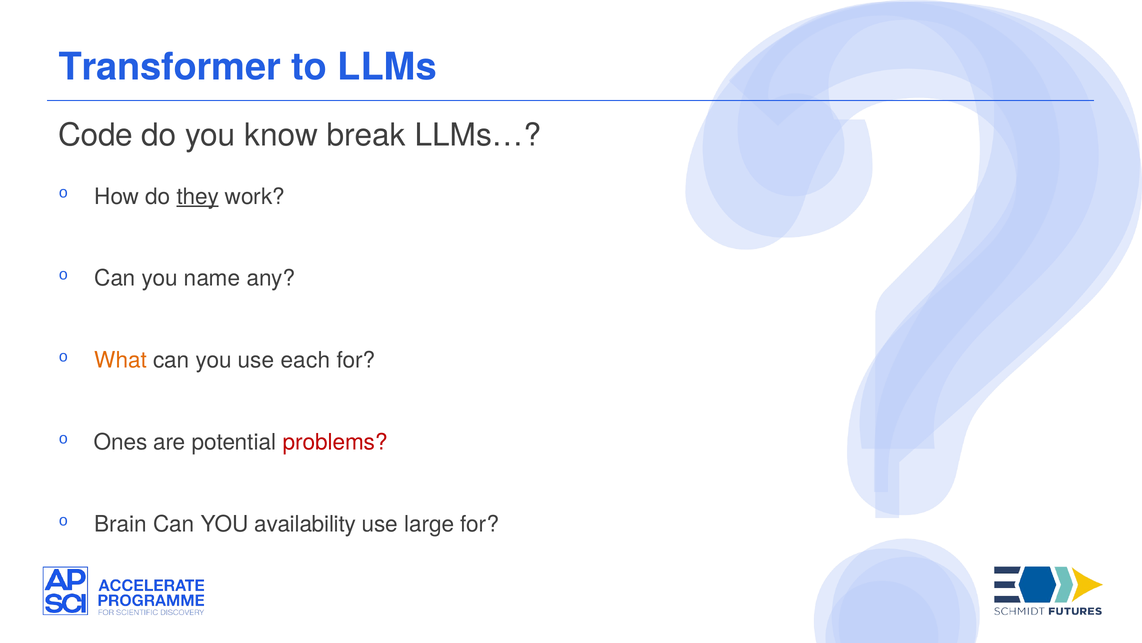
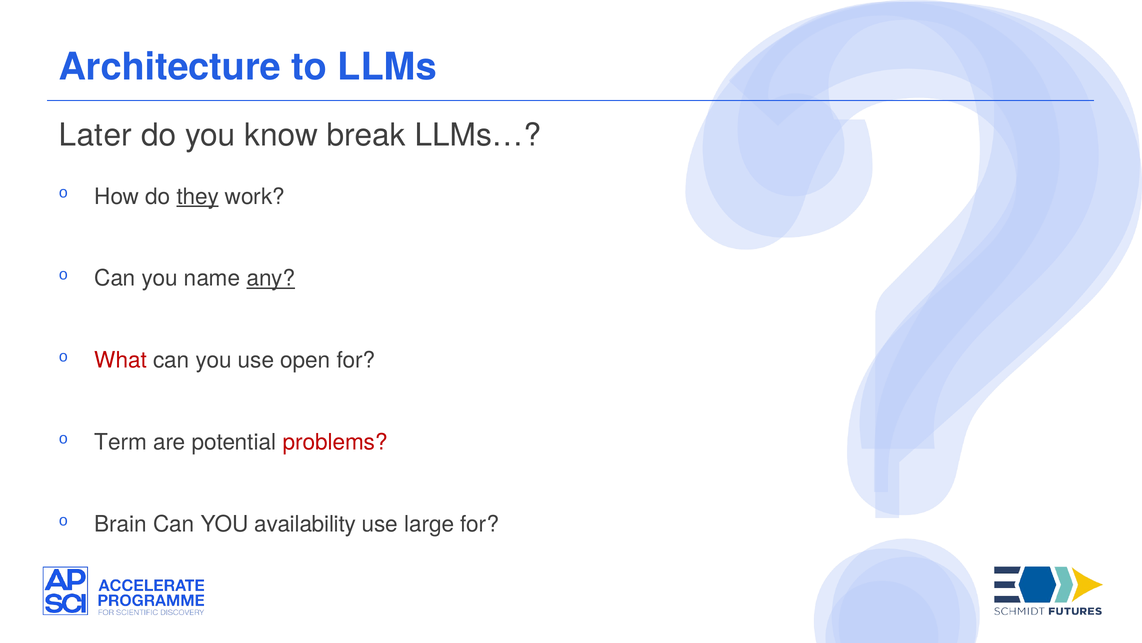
Transformer: Transformer -> Architecture
Code: Code -> Later
any underline: none -> present
What colour: orange -> red
each: each -> open
Ones: Ones -> Term
